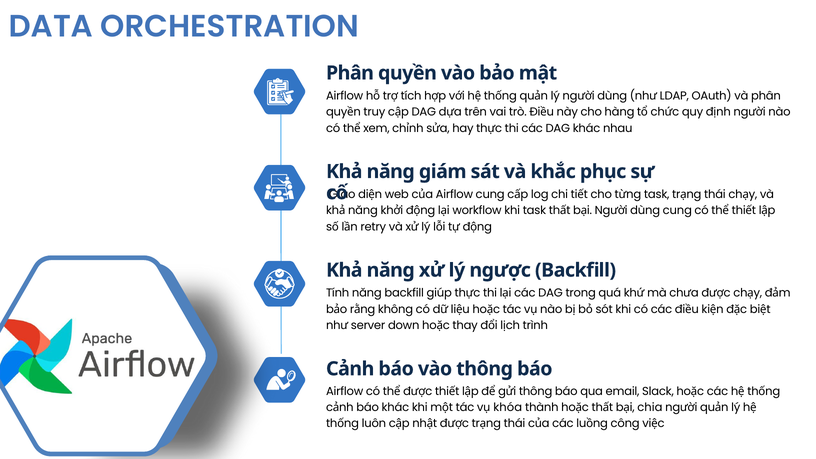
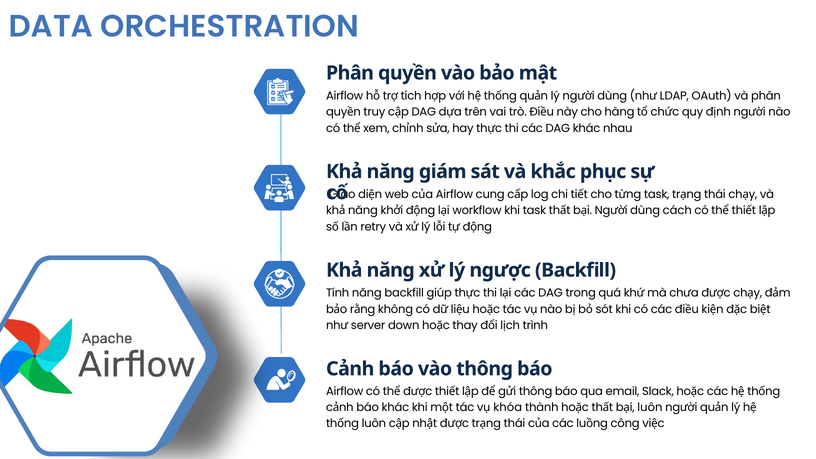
dùng cung: cung -> cách
chia at (650, 407): chia -> luôn
